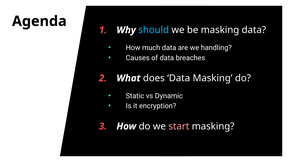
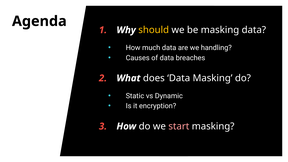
should colour: light blue -> yellow
